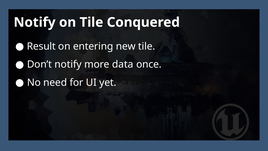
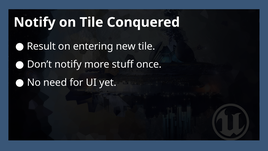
data: data -> stuff
